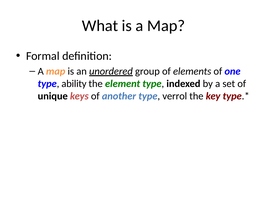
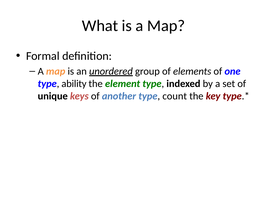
verrol: verrol -> count
